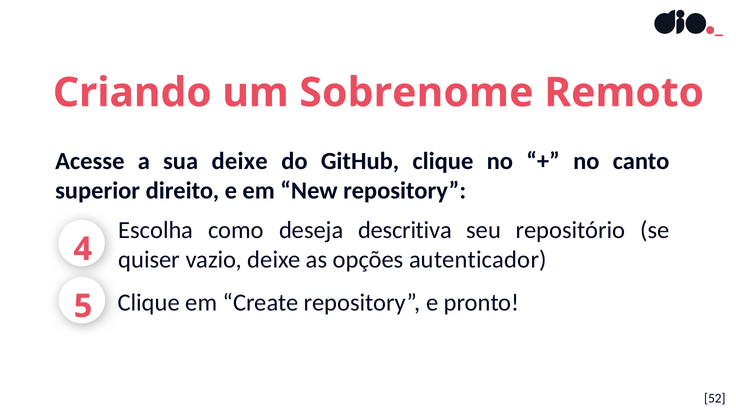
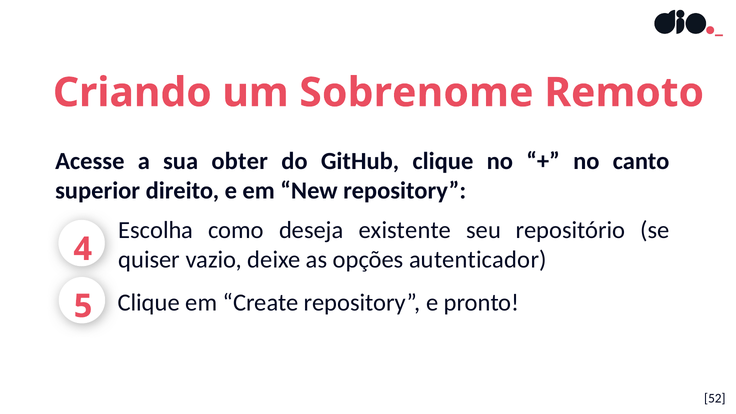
sua deixe: deixe -> obter
descritiva: descritiva -> existente
